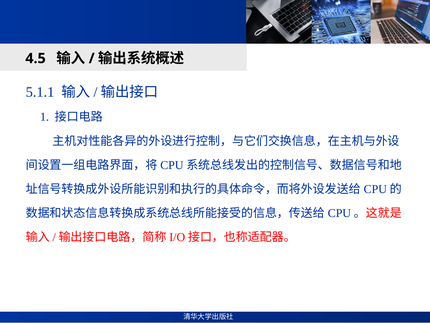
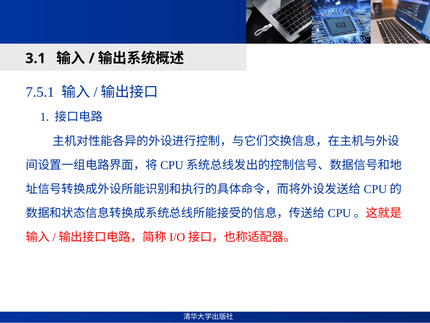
4.5: 4.5 -> 3.1
5.1.1: 5.1.1 -> 7.5.1
